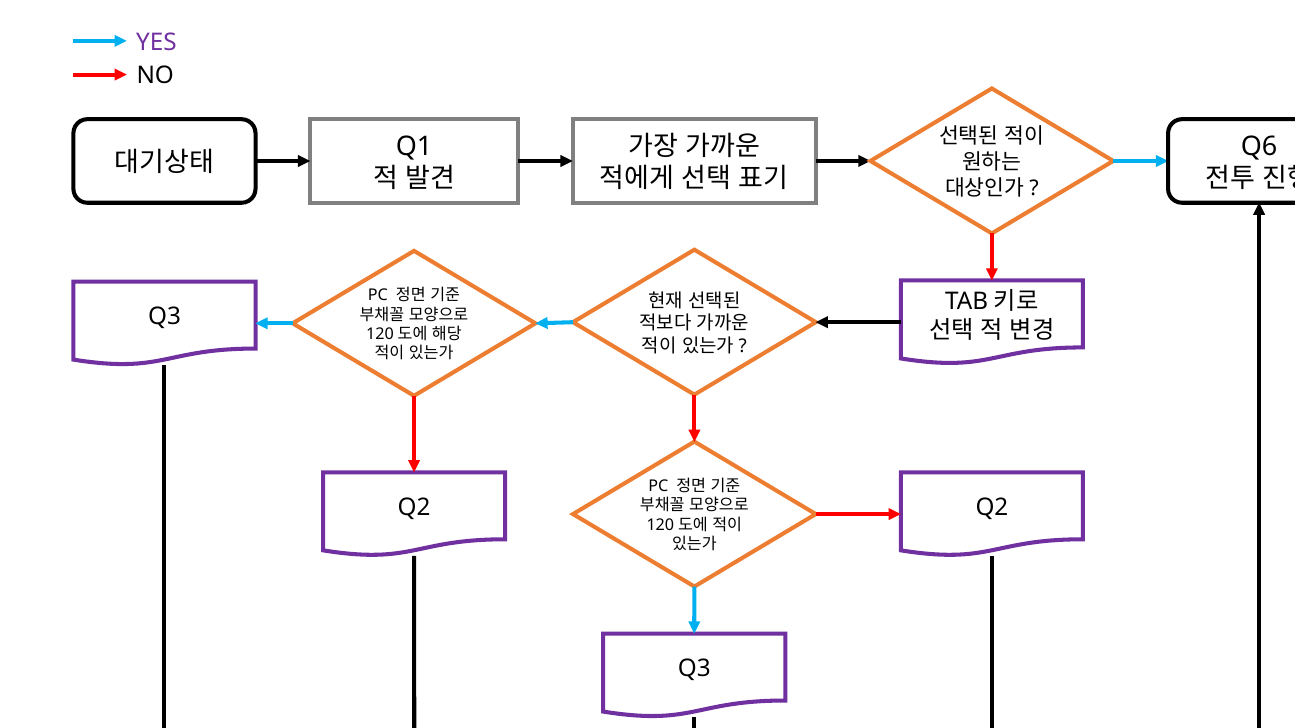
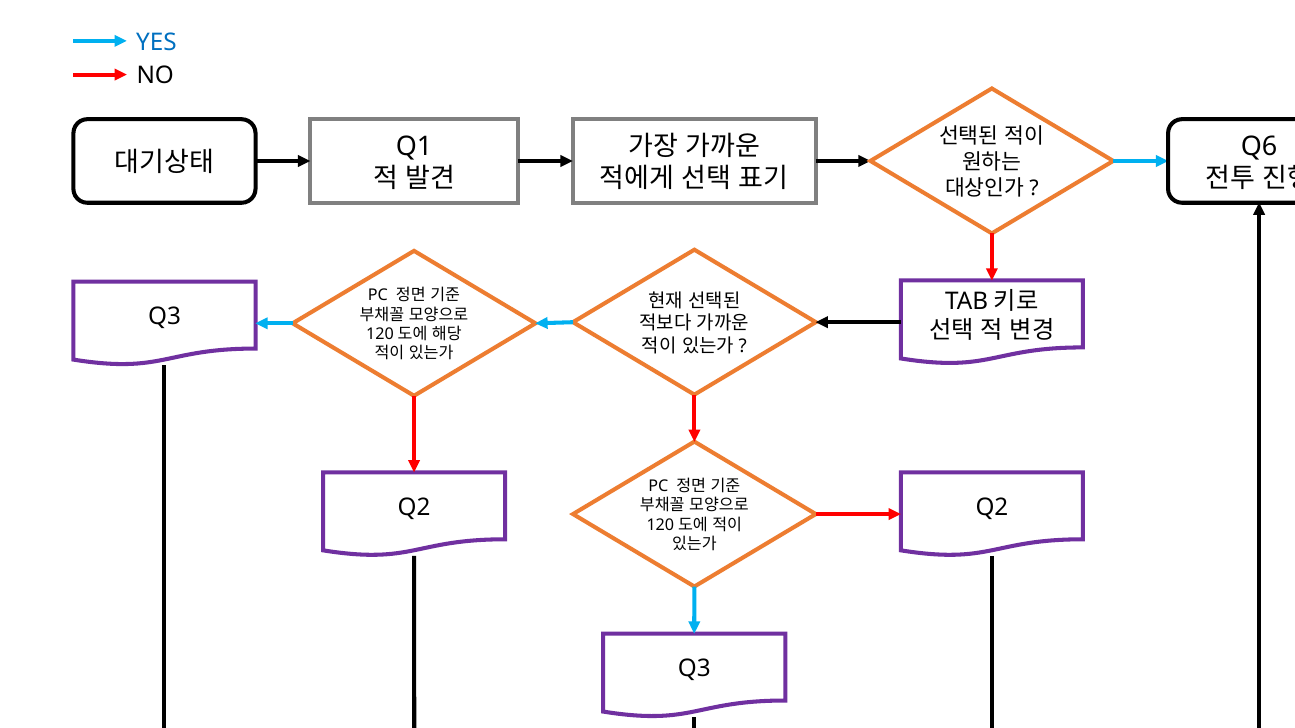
YES colour: purple -> blue
